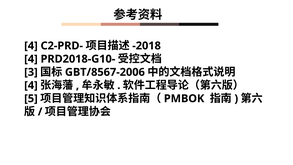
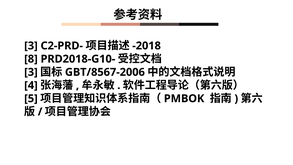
4 at (31, 46): 4 -> 3
4 at (31, 59): 4 -> 8
